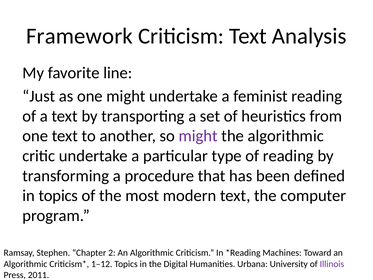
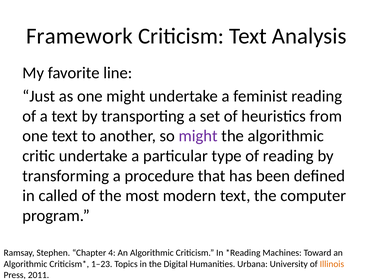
in topics: topics -> called
2: 2 -> 4
1–12: 1–12 -> 1–23
Illinois colour: purple -> orange
